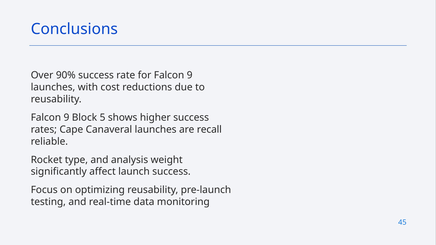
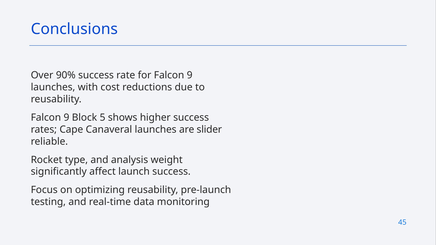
recall: recall -> slider
